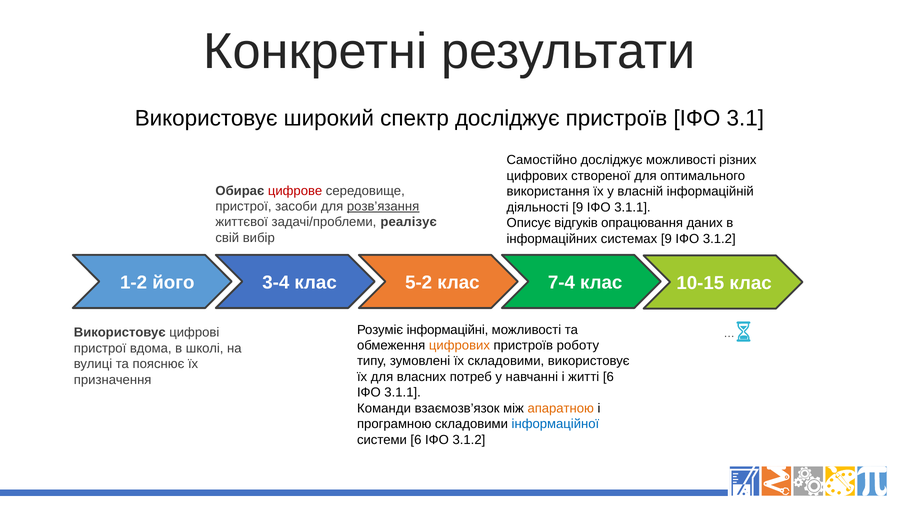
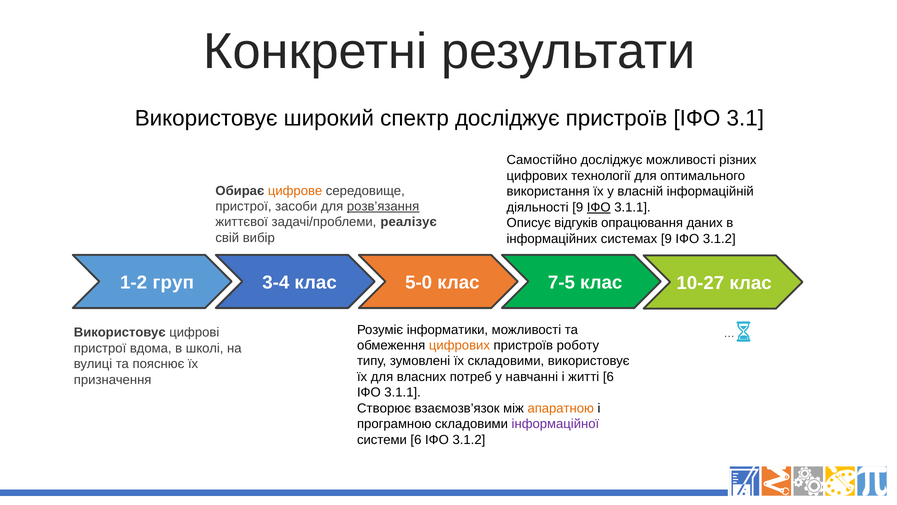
створеної: створеної -> технології
цифрове colour: red -> orange
ІФО at (599, 207) underline: none -> present
його: його -> груп
5-2: 5-2 -> 5-0
7-4: 7-4 -> 7-5
10-15: 10-15 -> 10-27
інформаційні: інформаційні -> інформатики
Команди: Команди -> Створює
інформаційної colour: blue -> purple
